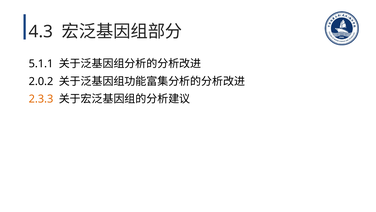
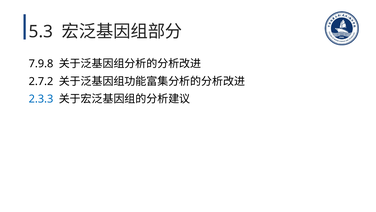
4.3: 4.3 -> 5.3
5.1.1: 5.1.1 -> 7.9.8
2.0.2: 2.0.2 -> 2.7.2
2.3.3 colour: orange -> blue
